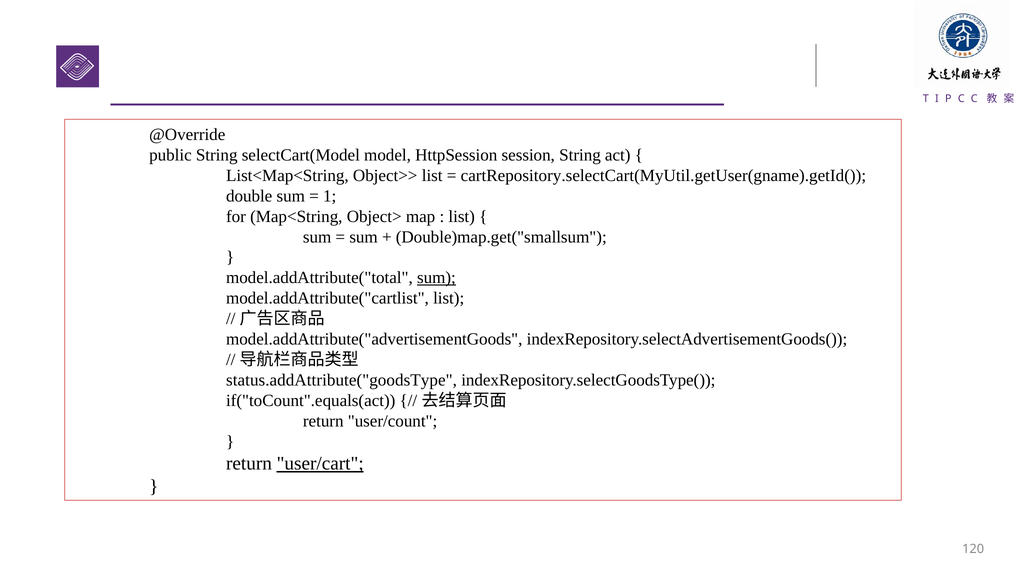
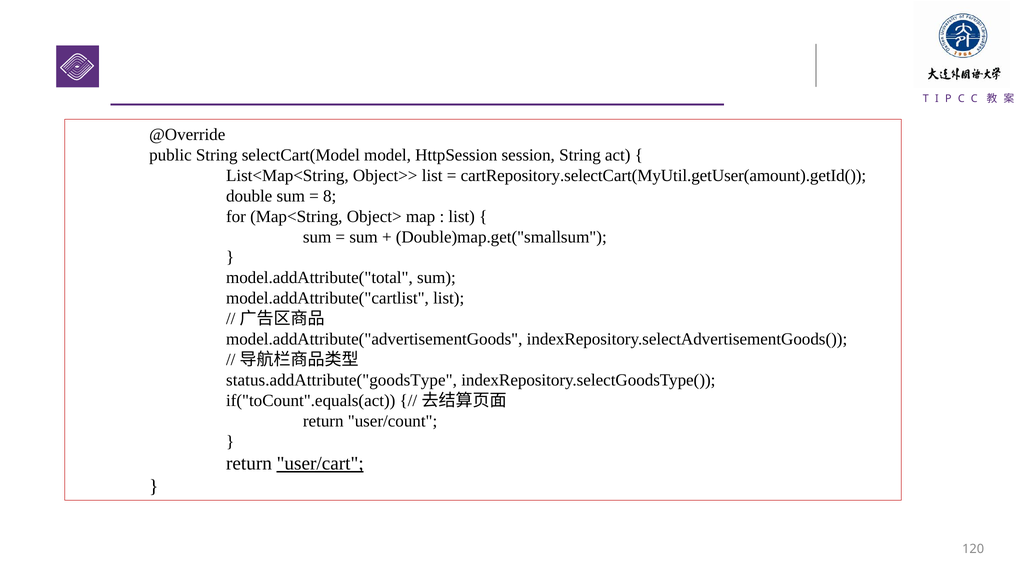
cartRepository.selectCart(MyUtil.getUser(gname).getId(: cartRepository.selectCart(MyUtil.getUser(gname).getId( -> cartRepository.selectCart(MyUtil.getUser(amount).getId(
1: 1 -> 8
sum at (436, 278) underline: present -> none
